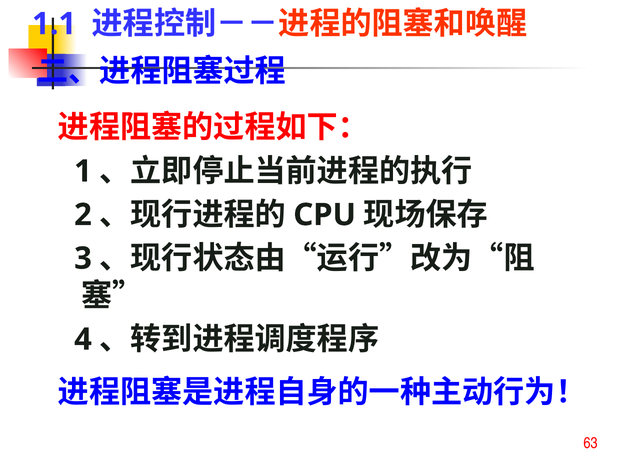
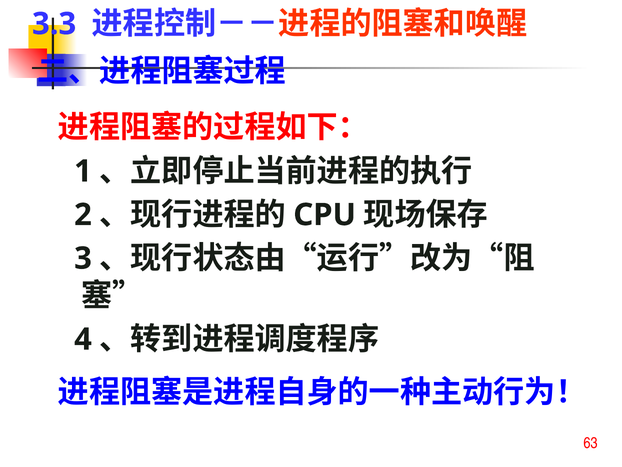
1.1: 1.1 -> 3.3
